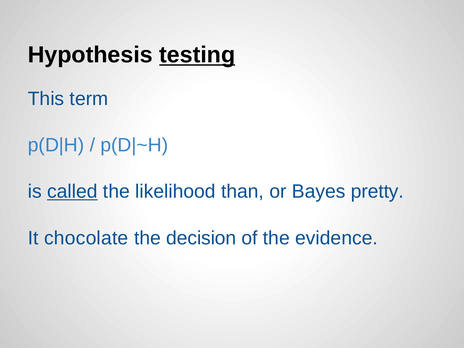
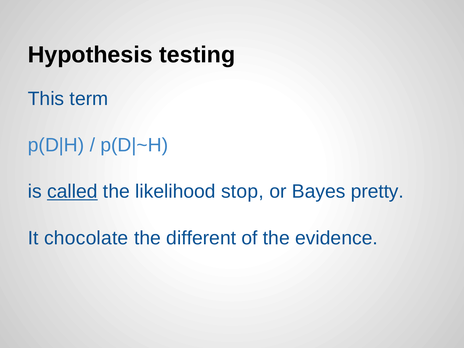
testing underline: present -> none
than: than -> stop
decision: decision -> different
